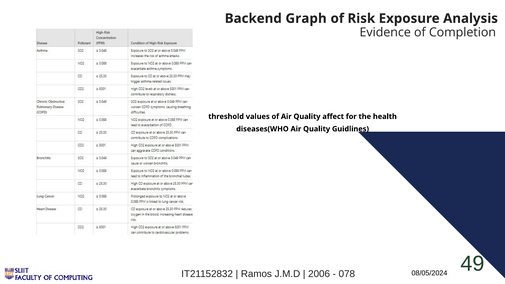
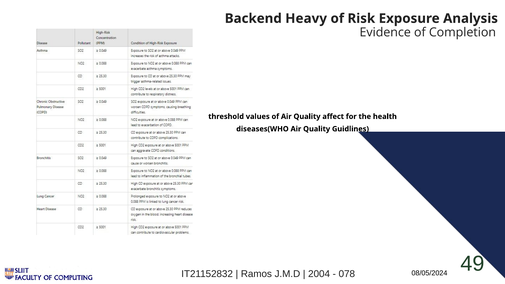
Graph: Graph -> Heavy
2006: 2006 -> 2004
